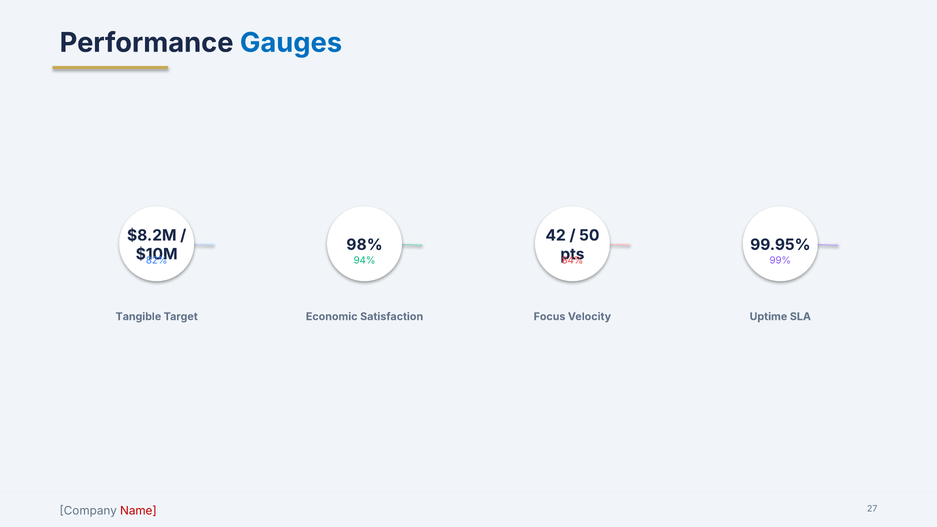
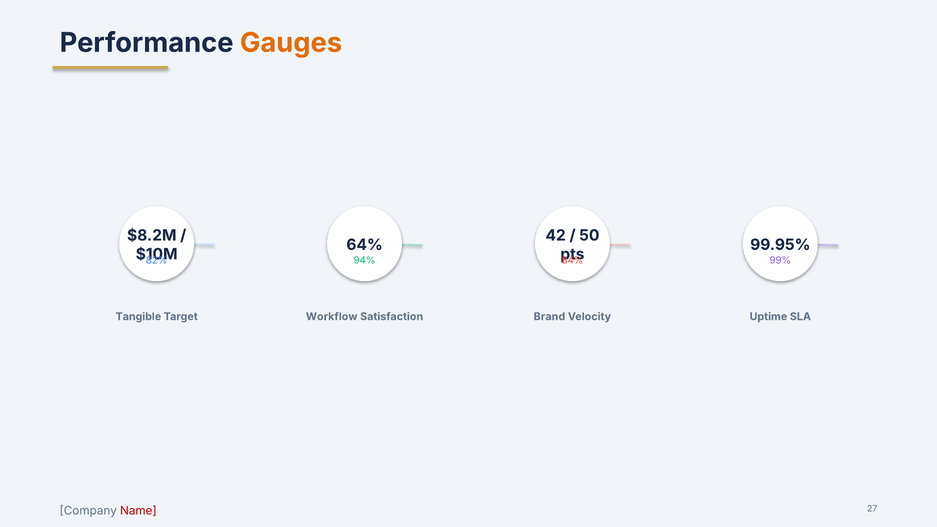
Gauges colour: blue -> orange
98%: 98% -> 64%
Economic: Economic -> Workflow
Focus: Focus -> Brand
